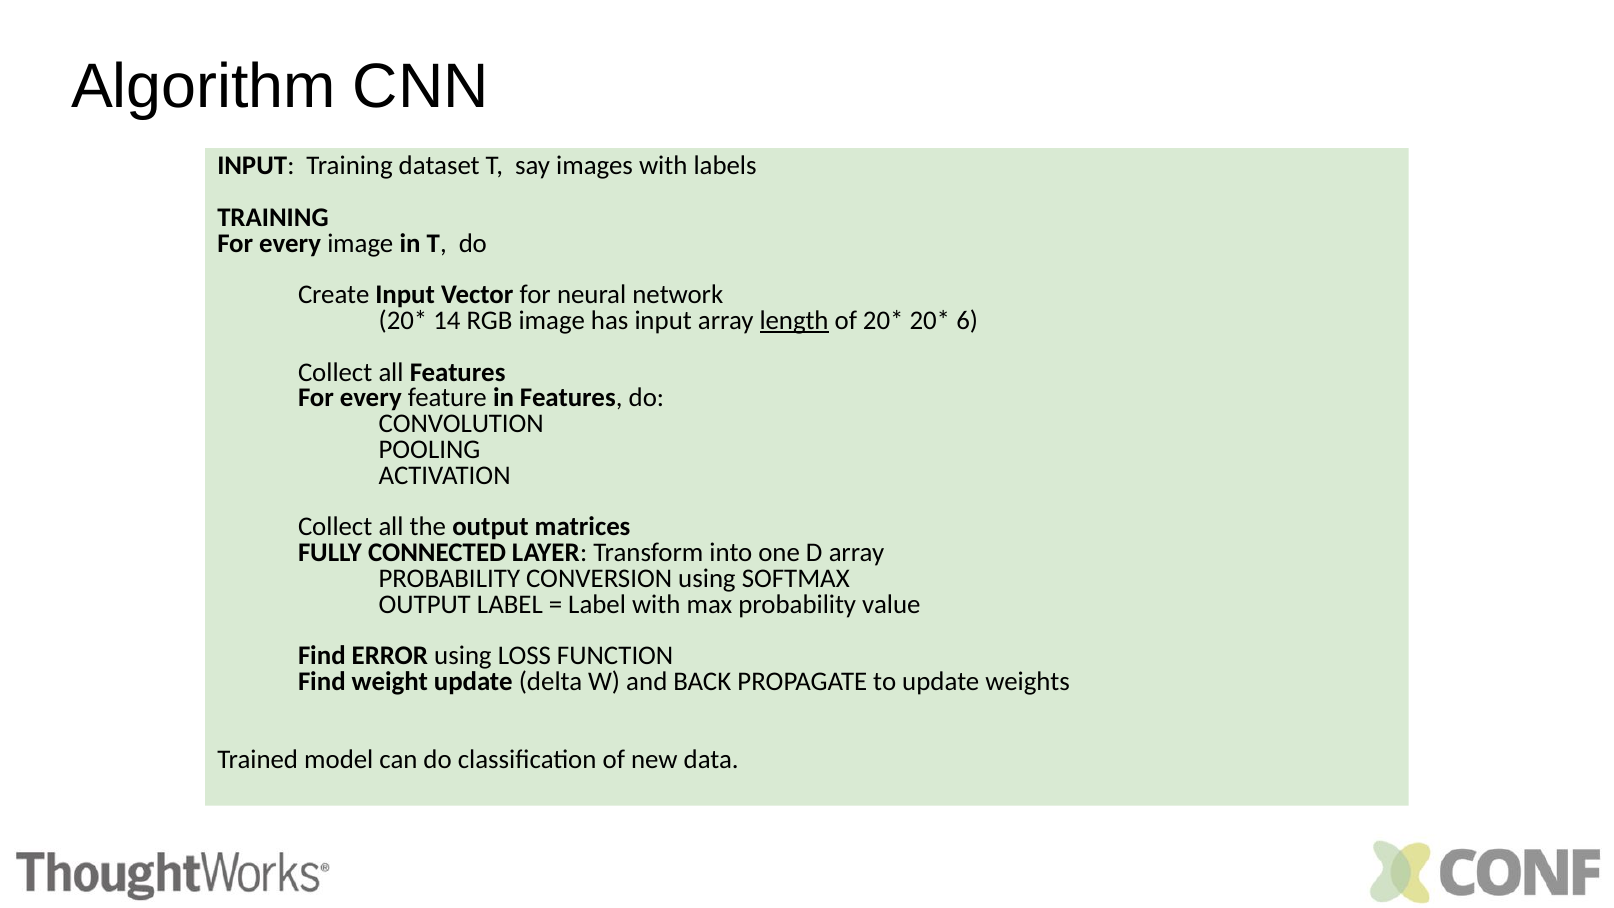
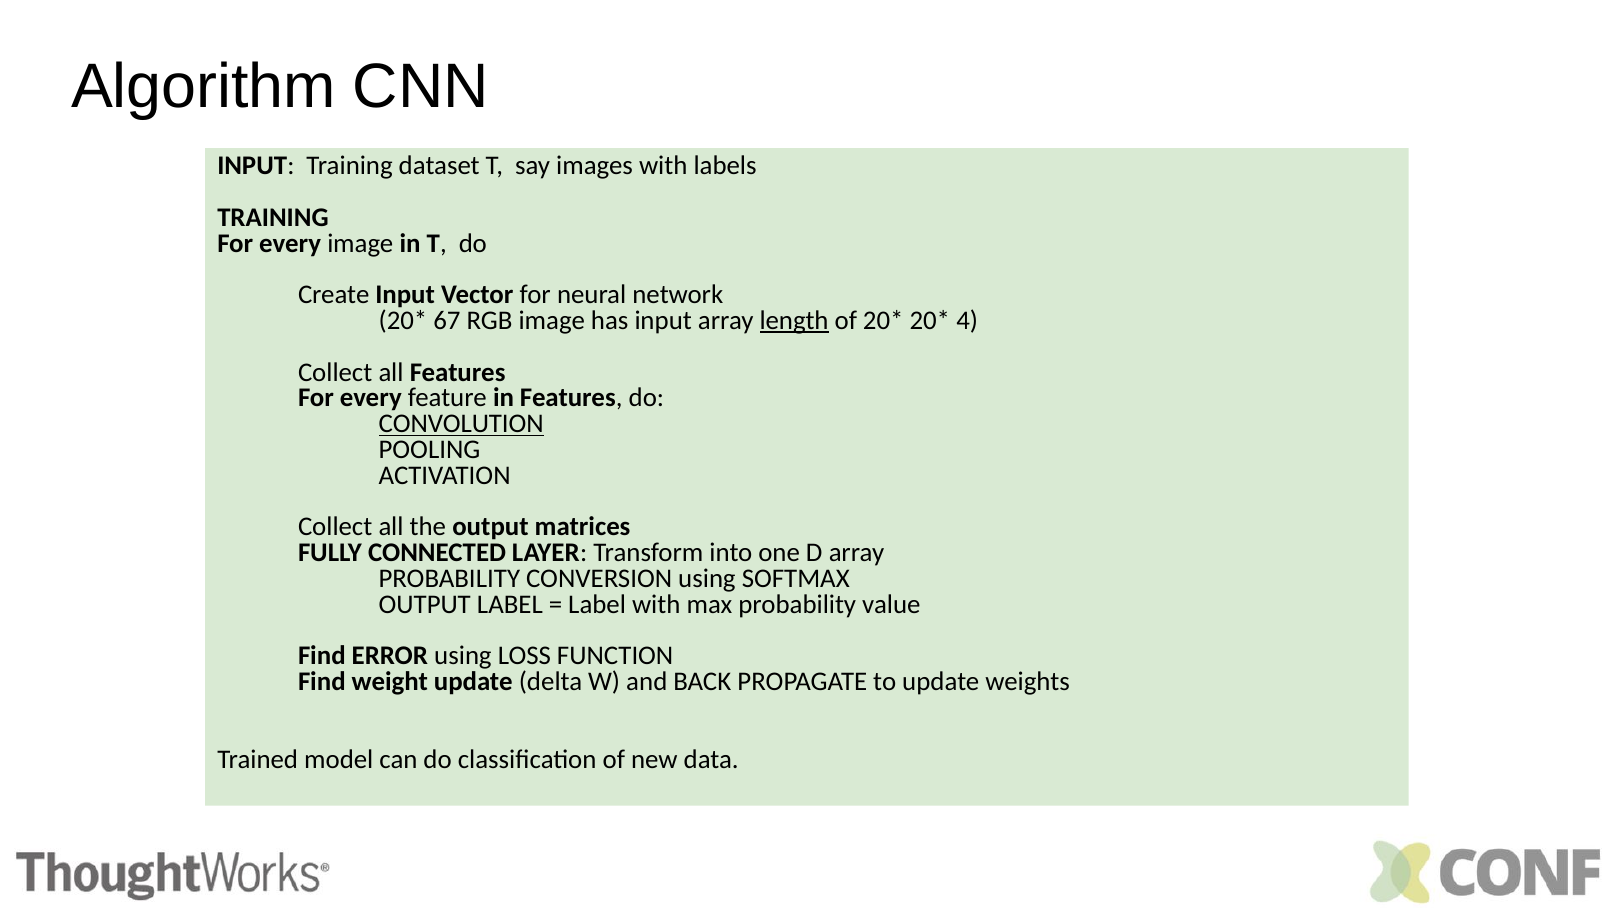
14: 14 -> 67
6: 6 -> 4
CONVOLUTION underline: none -> present
